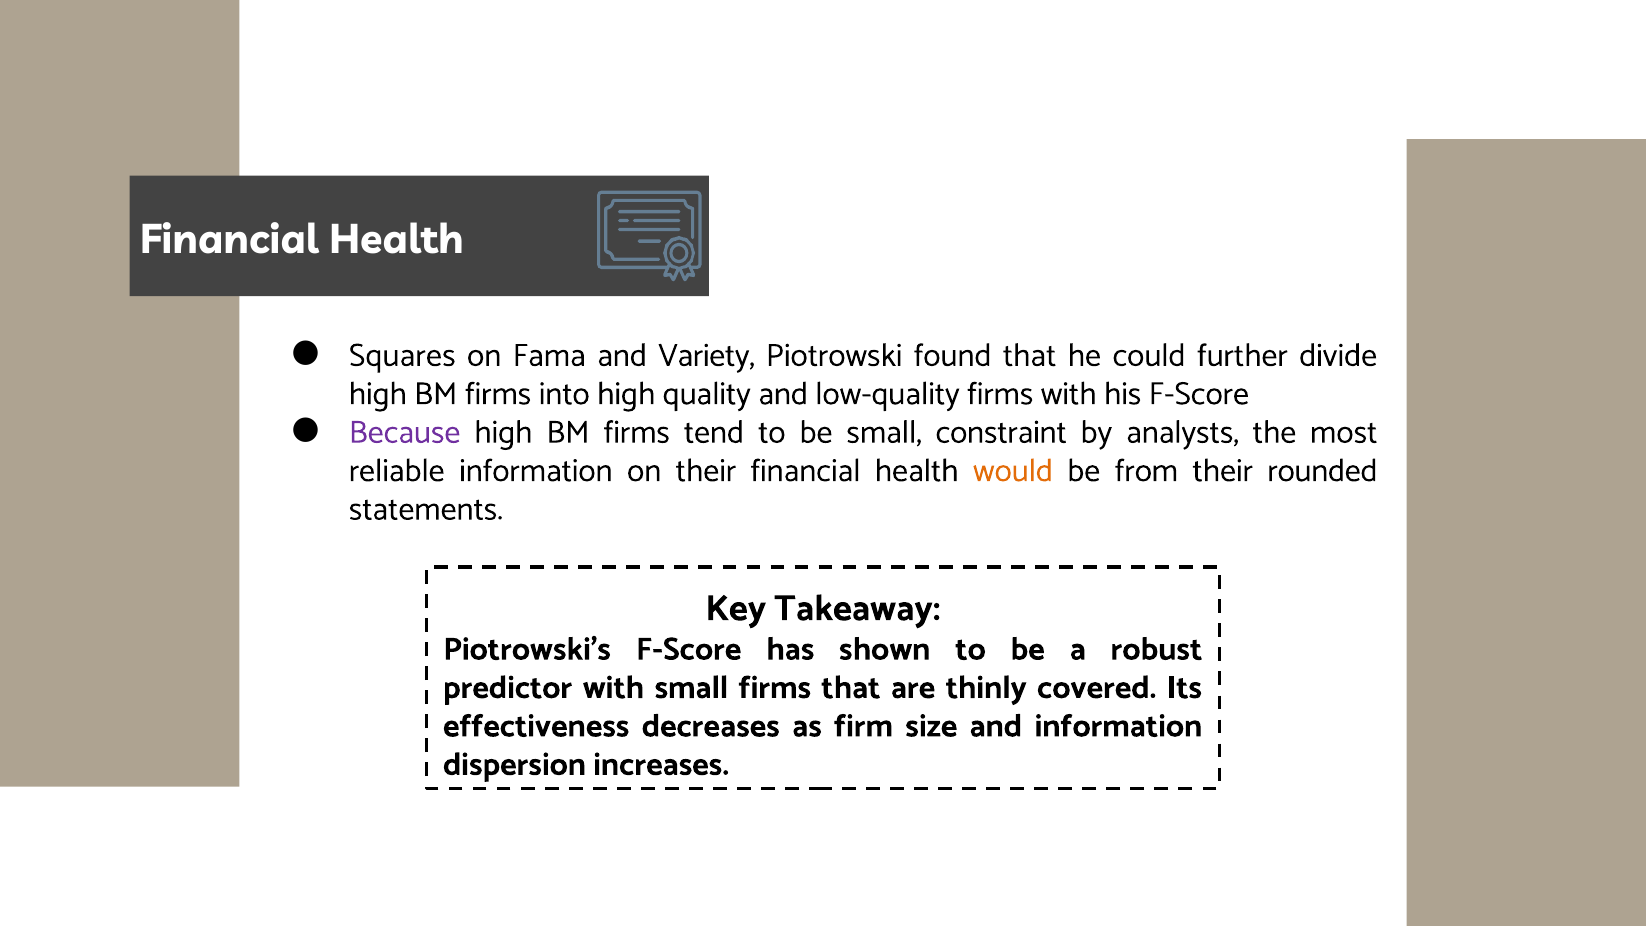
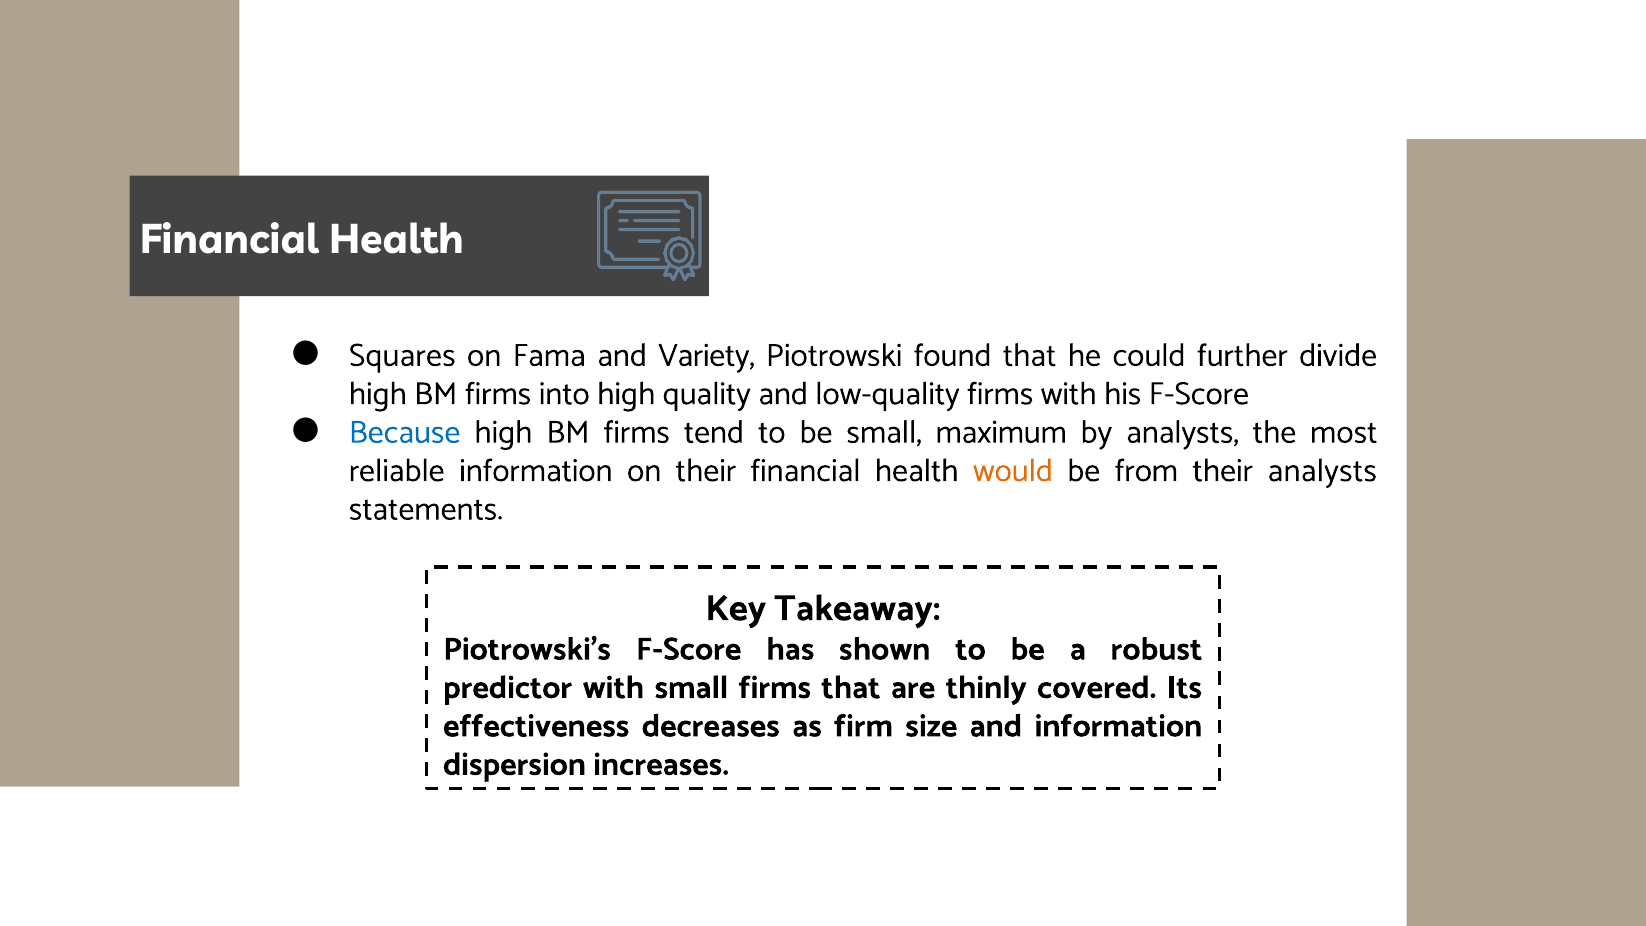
Because colour: purple -> blue
constraint: constraint -> maximum
their rounded: rounded -> analysts
